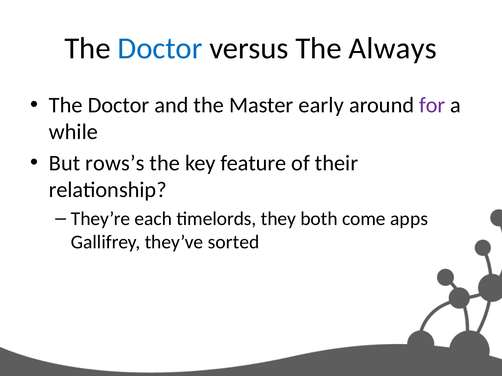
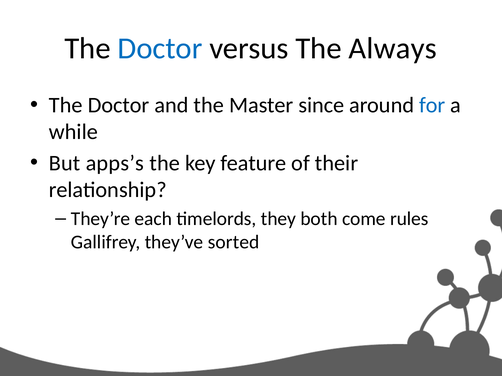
early: early -> since
for colour: purple -> blue
rows’s: rows’s -> apps’s
apps: apps -> rules
